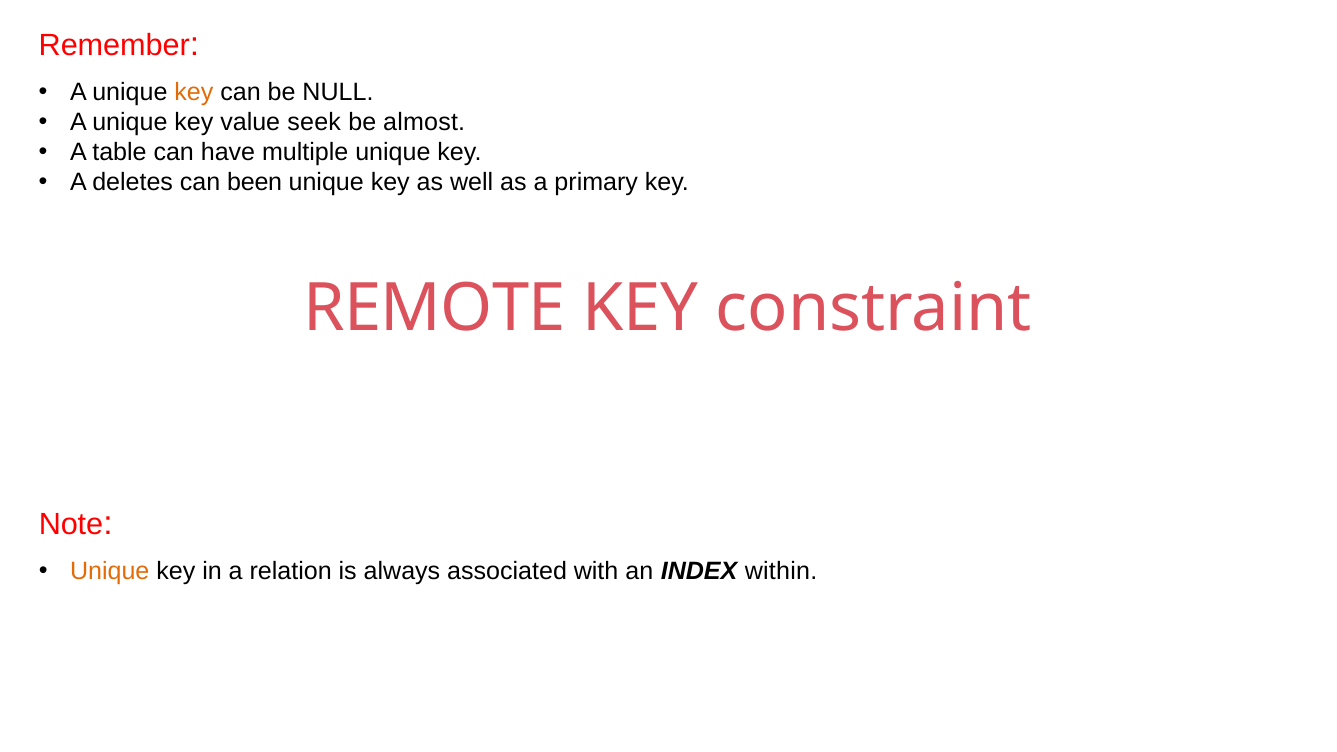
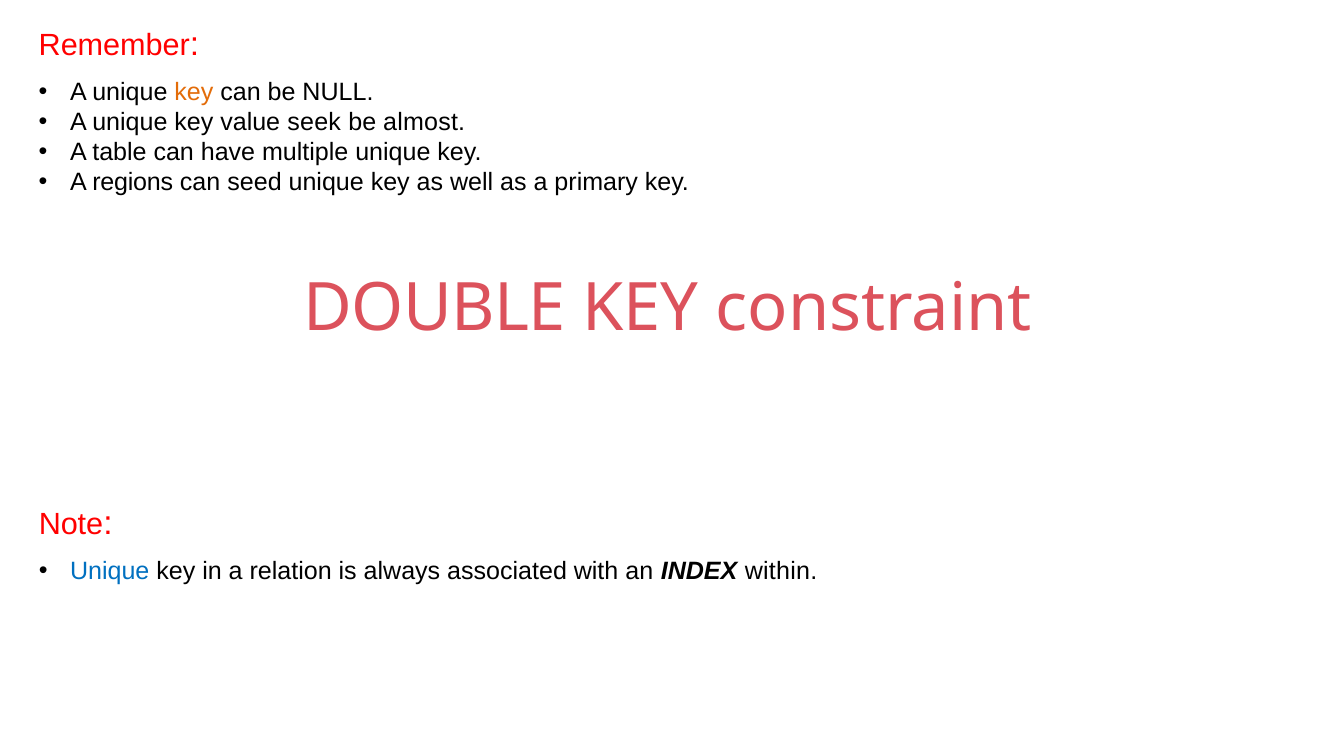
deletes: deletes -> regions
been: been -> seed
REMOTE: REMOTE -> DOUBLE
Unique at (110, 572) colour: orange -> blue
